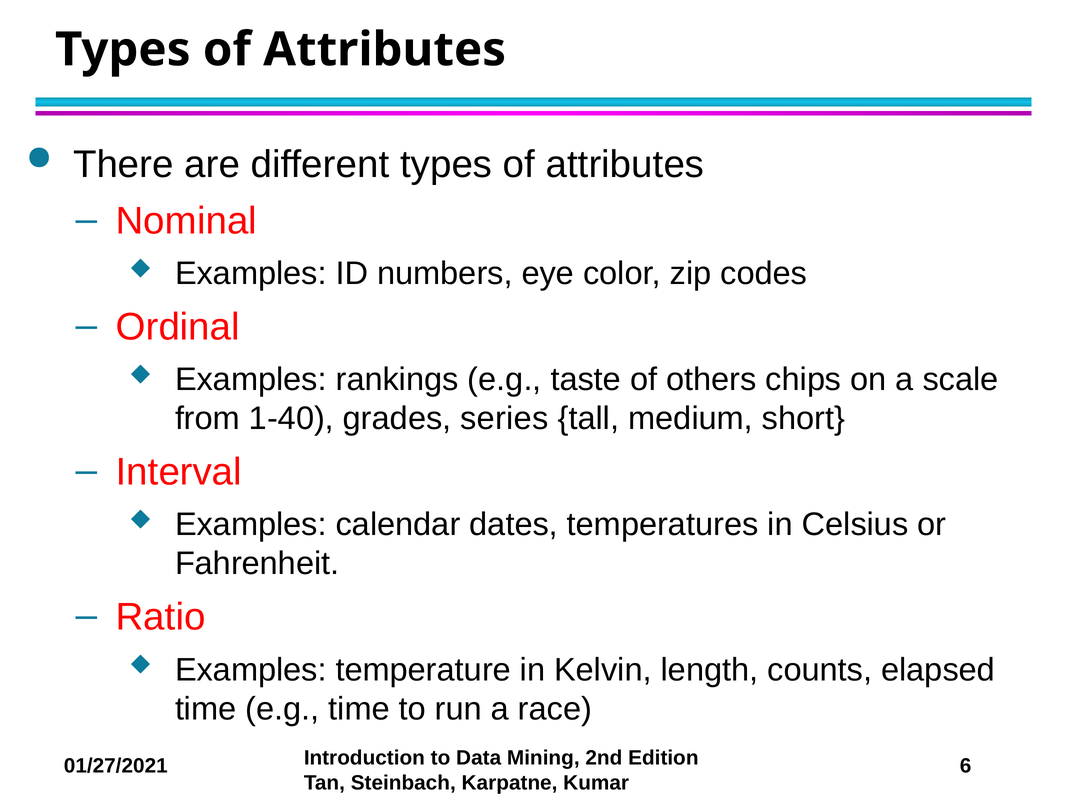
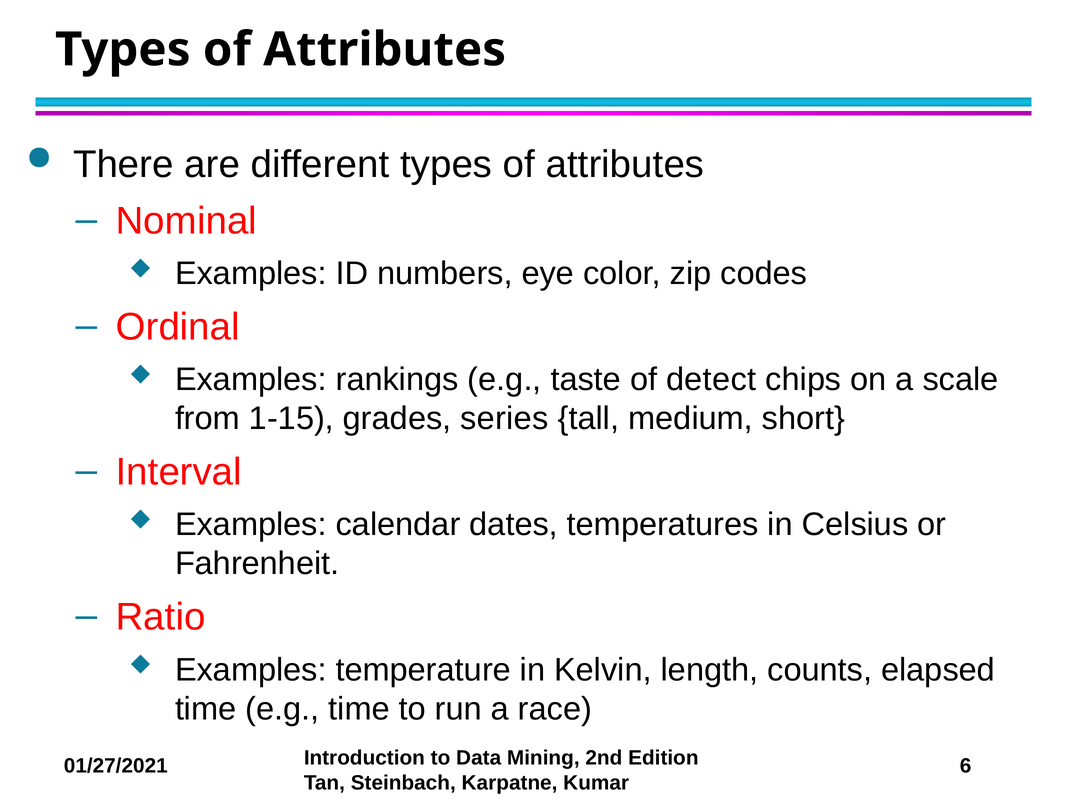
others: others -> detect
1-40: 1-40 -> 1-15
